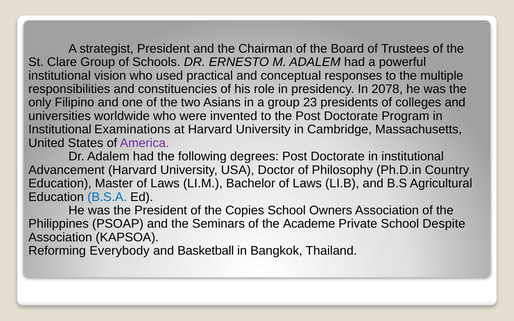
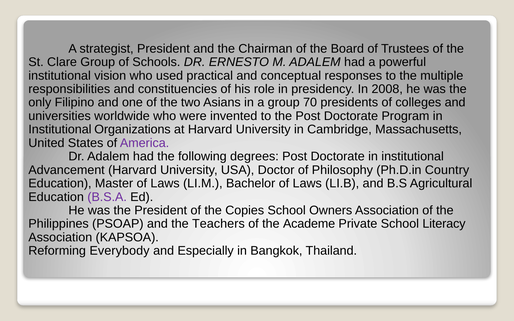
2078: 2078 -> 2008
23: 23 -> 70
Examinations: Examinations -> Organizations
B.S.A colour: blue -> purple
Seminars: Seminars -> Teachers
Despite: Despite -> Literacy
Basketball: Basketball -> Especially
